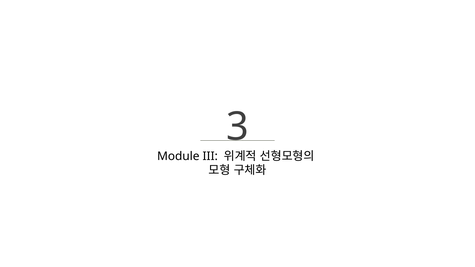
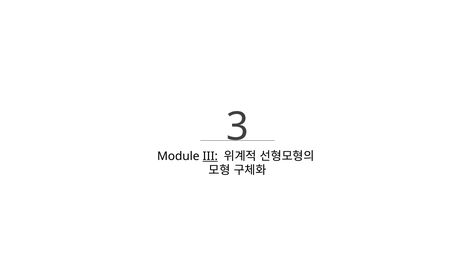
III underline: none -> present
